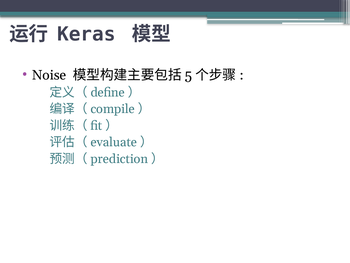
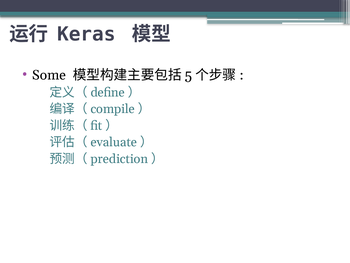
Noise: Noise -> Some
